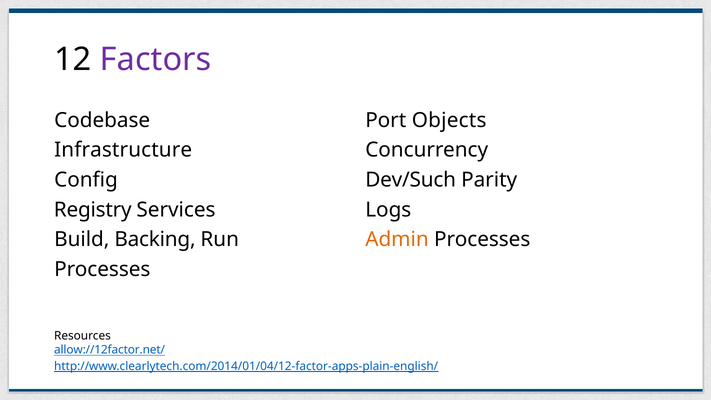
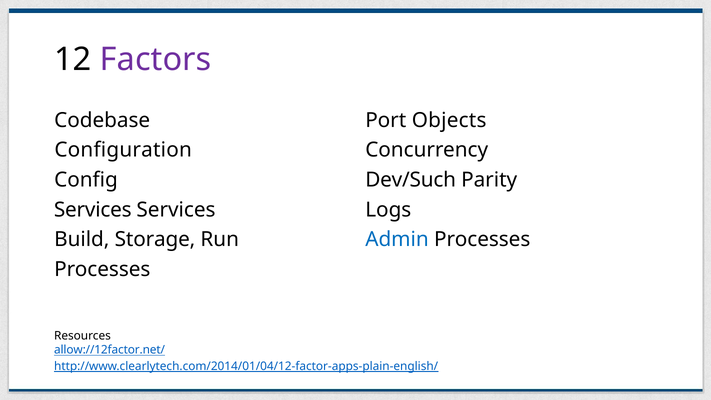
Infrastructure: Infrastructure -> Configuration
Registry at (93, 210): Registry -> Services
Backing: Backing -> Storage
Admin colour: orange -> blue
